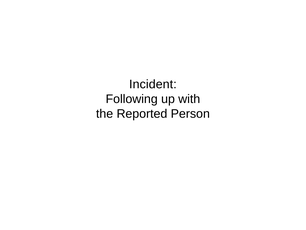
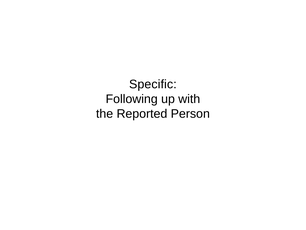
Incident: Incident -> Specific
